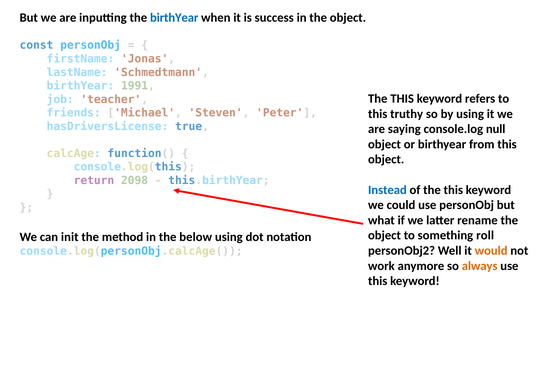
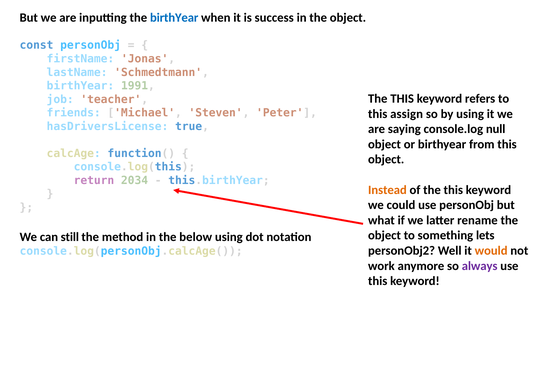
truthy: truthy -> assign
2098: 2098 -> 2034
Instead colour: blue -> orange
roll: roll -> lets
init: init -> still
always colour: orange -> purple
